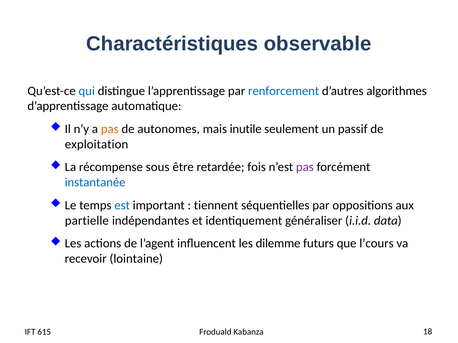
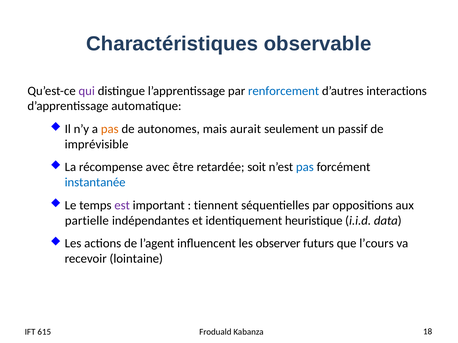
qui colour: blue -> purple
algorithmes: algorithmes -> interactions
inutile: inutile -> aurait
exploitation: exploitation -> imprévisible
sous: sous -> avec
fois: fois -> soit
pas at (305, 167) colour: purple -> blue
est colour: blue -> purple
généraliser: généraliser -> heuristique
dilemme: dilemme -> observer
